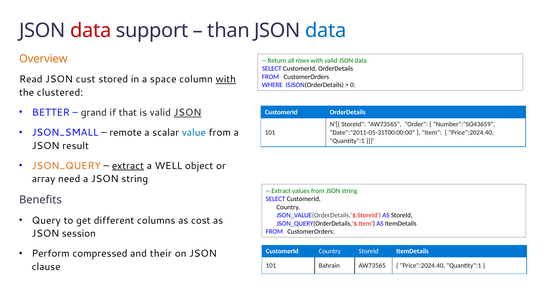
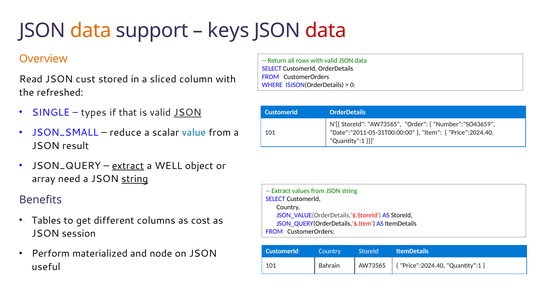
data at (91, 31) colour: red -> orange
than: than -> keys
data at (326, 31) colour: blue -> red
space: space -> sliced
with at (226, 79) underline: present -> none
clustered: clustered -> refreshed
BETTER: BETTER -> SINGLE
grand: grand -> types
remote: remote -> reduce
JSON_QUERY colour: orange -> black
string at (135, 179) underline: none -> present
Query: Query -> Tables
compressed: compressed -> materialized
their: their -> node
clause: clause -> useful
